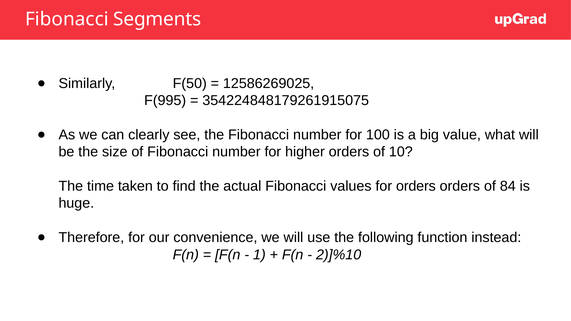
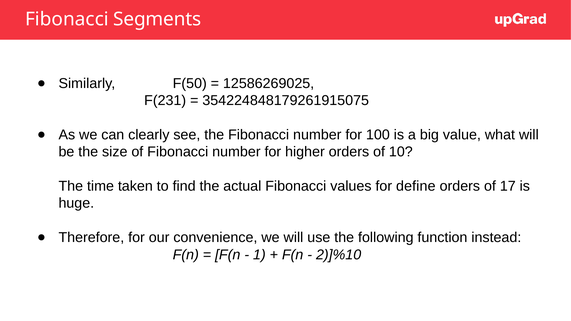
F(995: F(995 -> F(231
for orders: orders -> define
84: 84 -> 17
